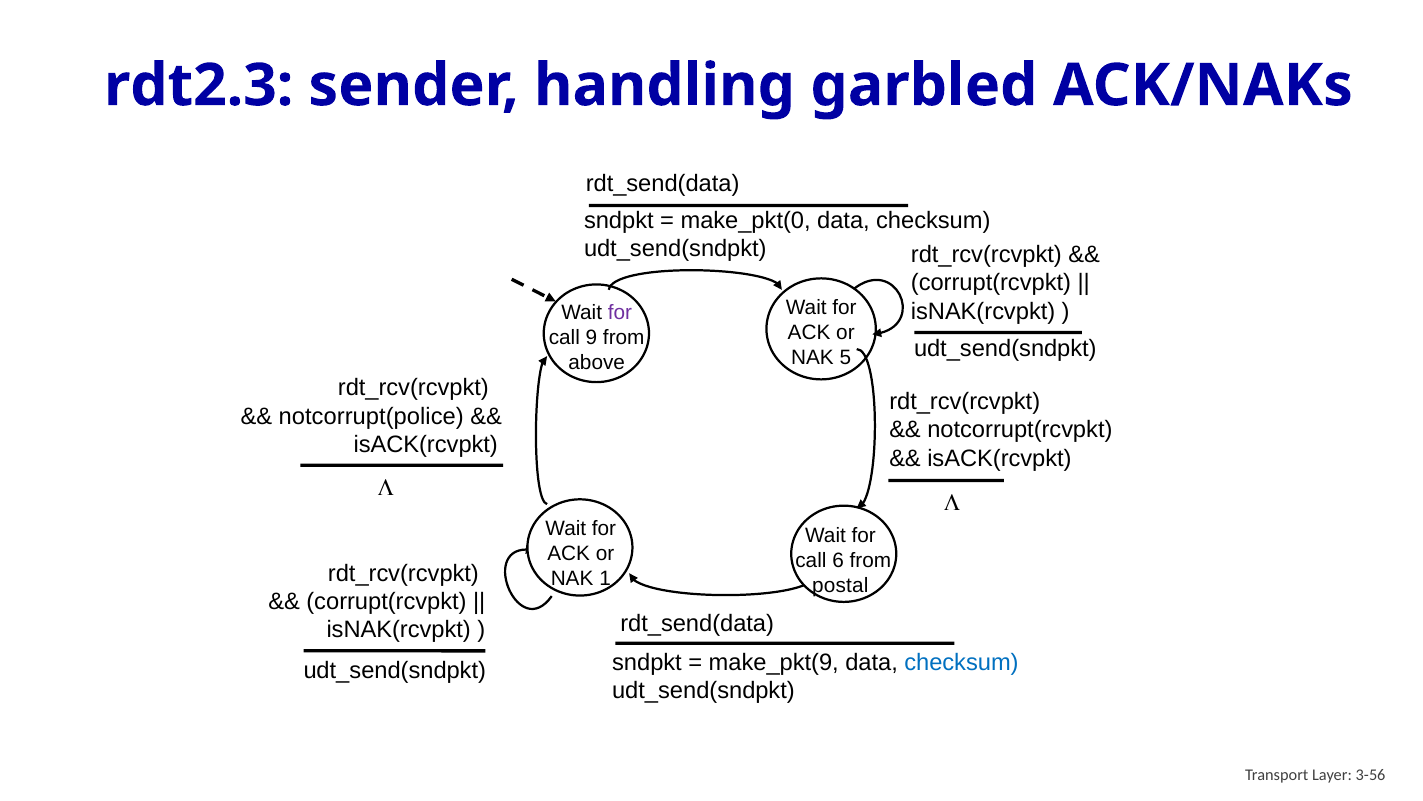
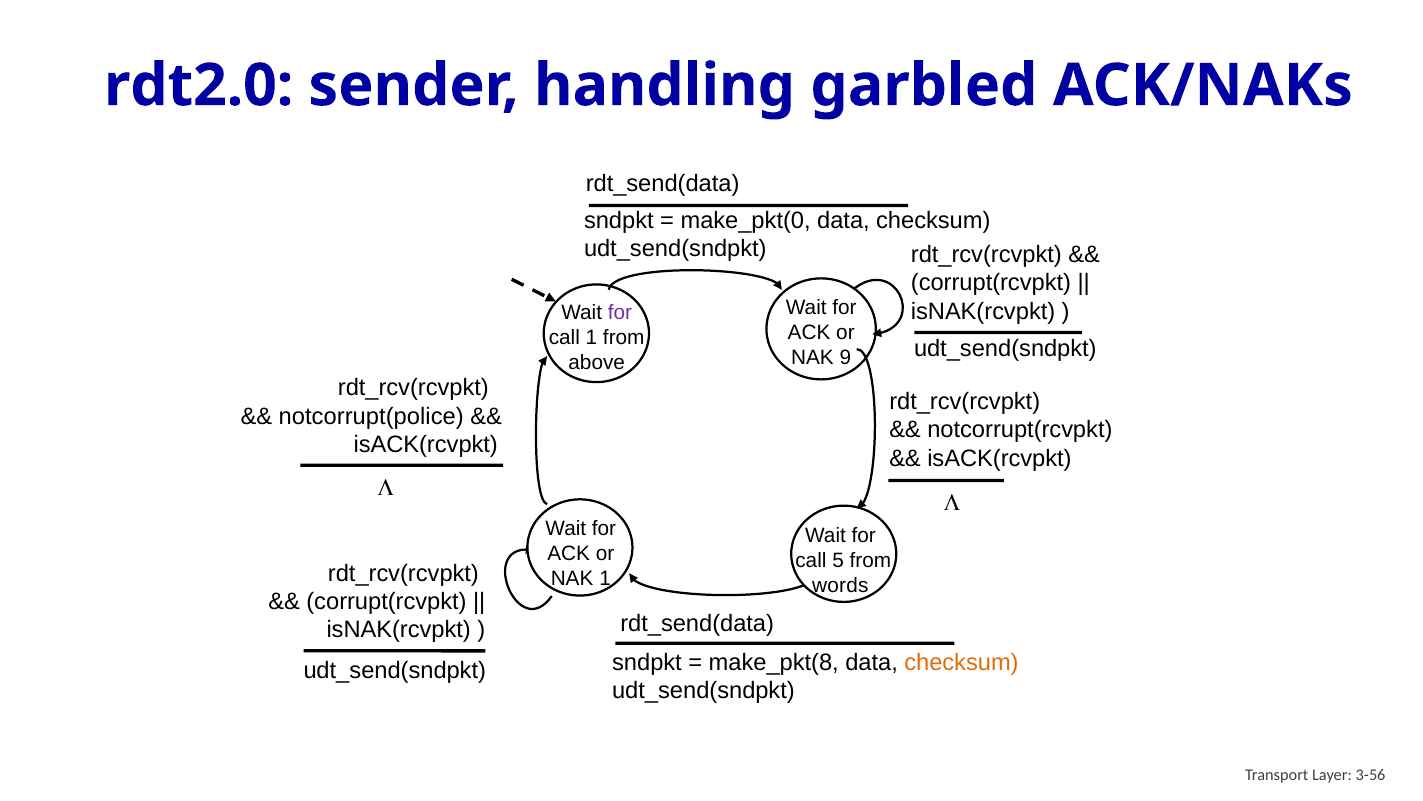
rdt2.3: rdt2.3 -> rdt2.0
call 9: 9 -> 1
5: 5 -> 9
6: 6 -> 5
postal: postal -> words
make_pkt(9: make_pkt(9 -> make_pkt(8
checksum at (961, 662) colour: blue -> orange
